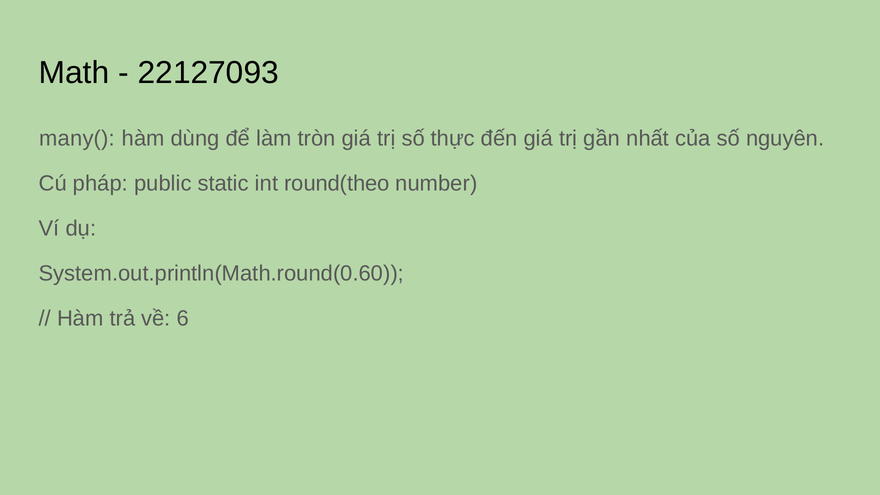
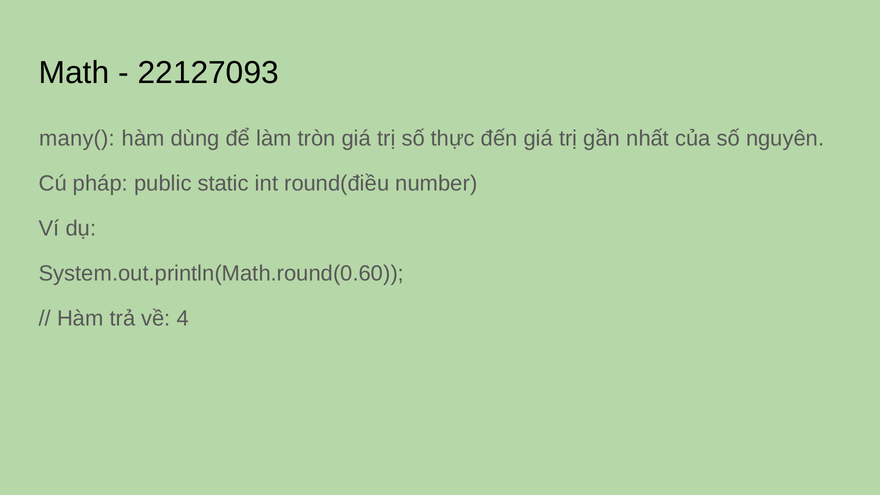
round(theo: round(theo -> round(điều
6: 6 -> 4
